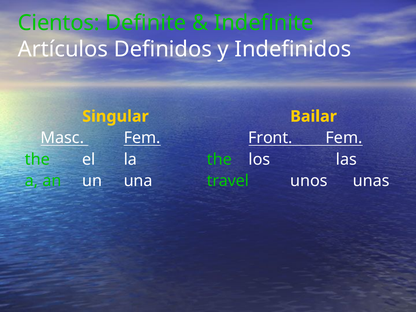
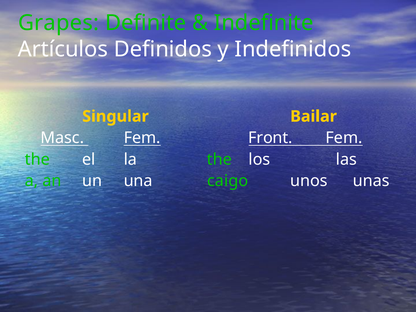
Cientos: Cientos -> Grapes
travel: travel -> caigo
